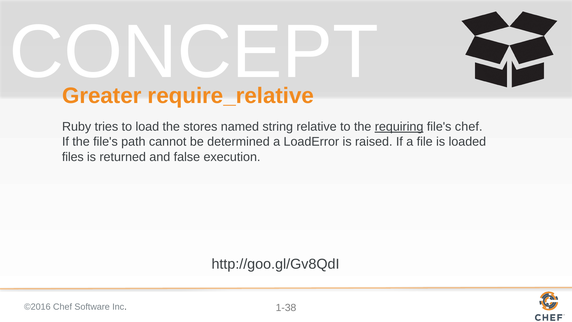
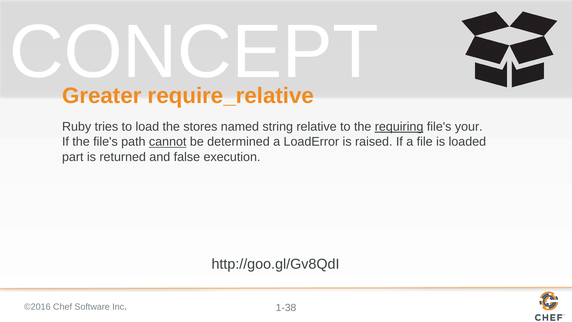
file's chef: chef -> your
cannot underline: none -> present
files: files -> part
